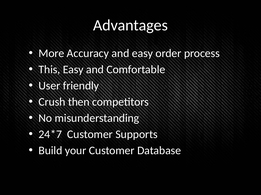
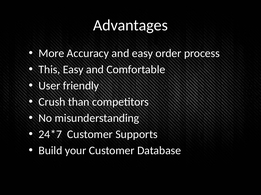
then: then -> than
